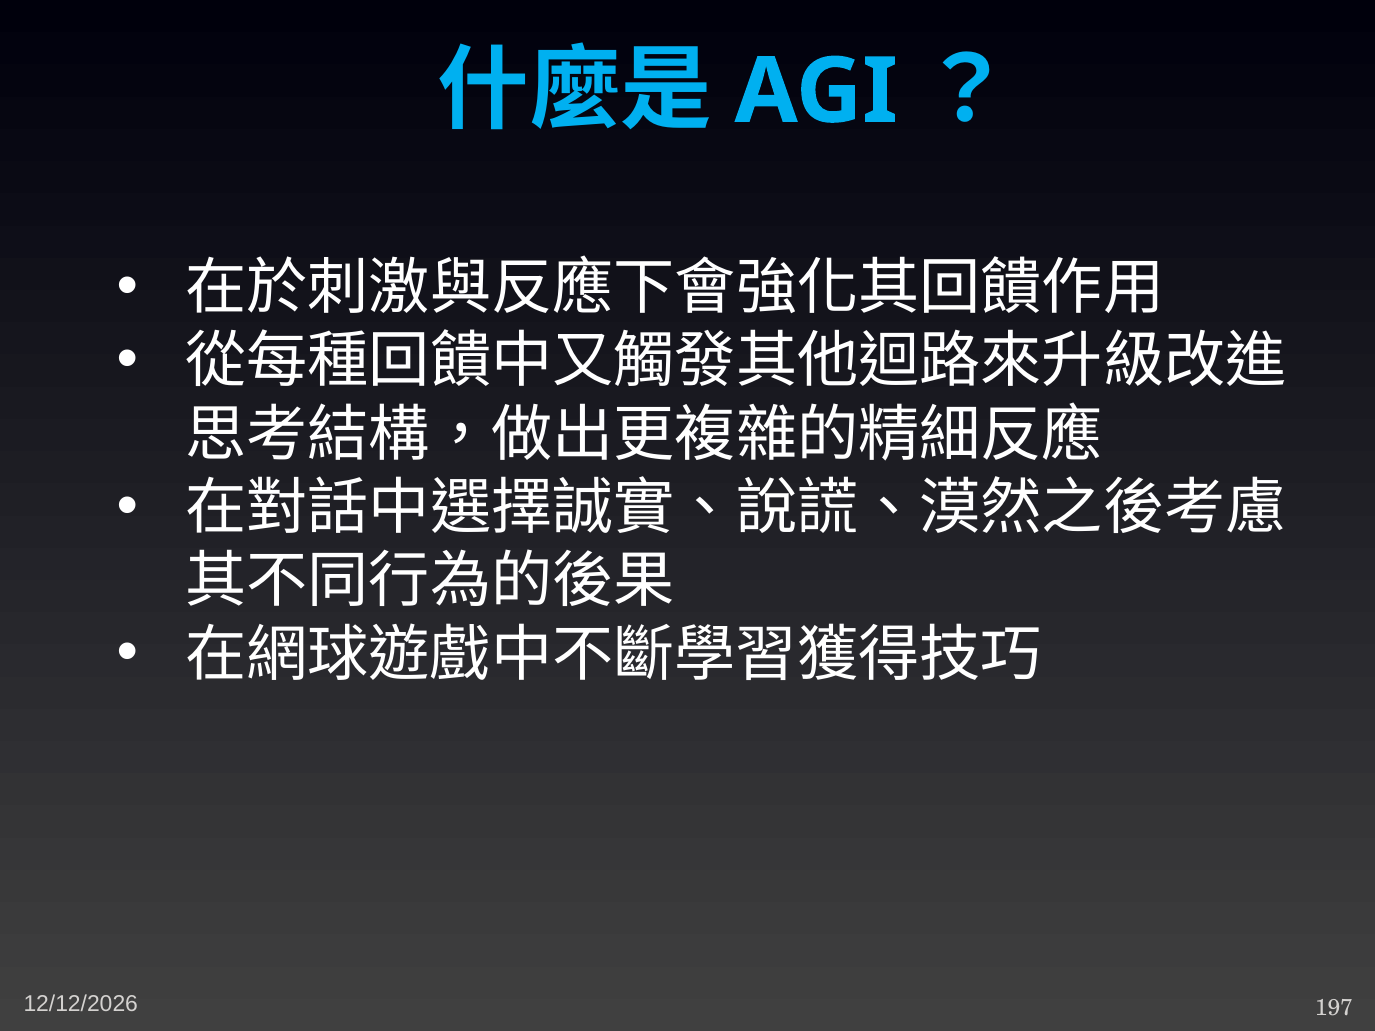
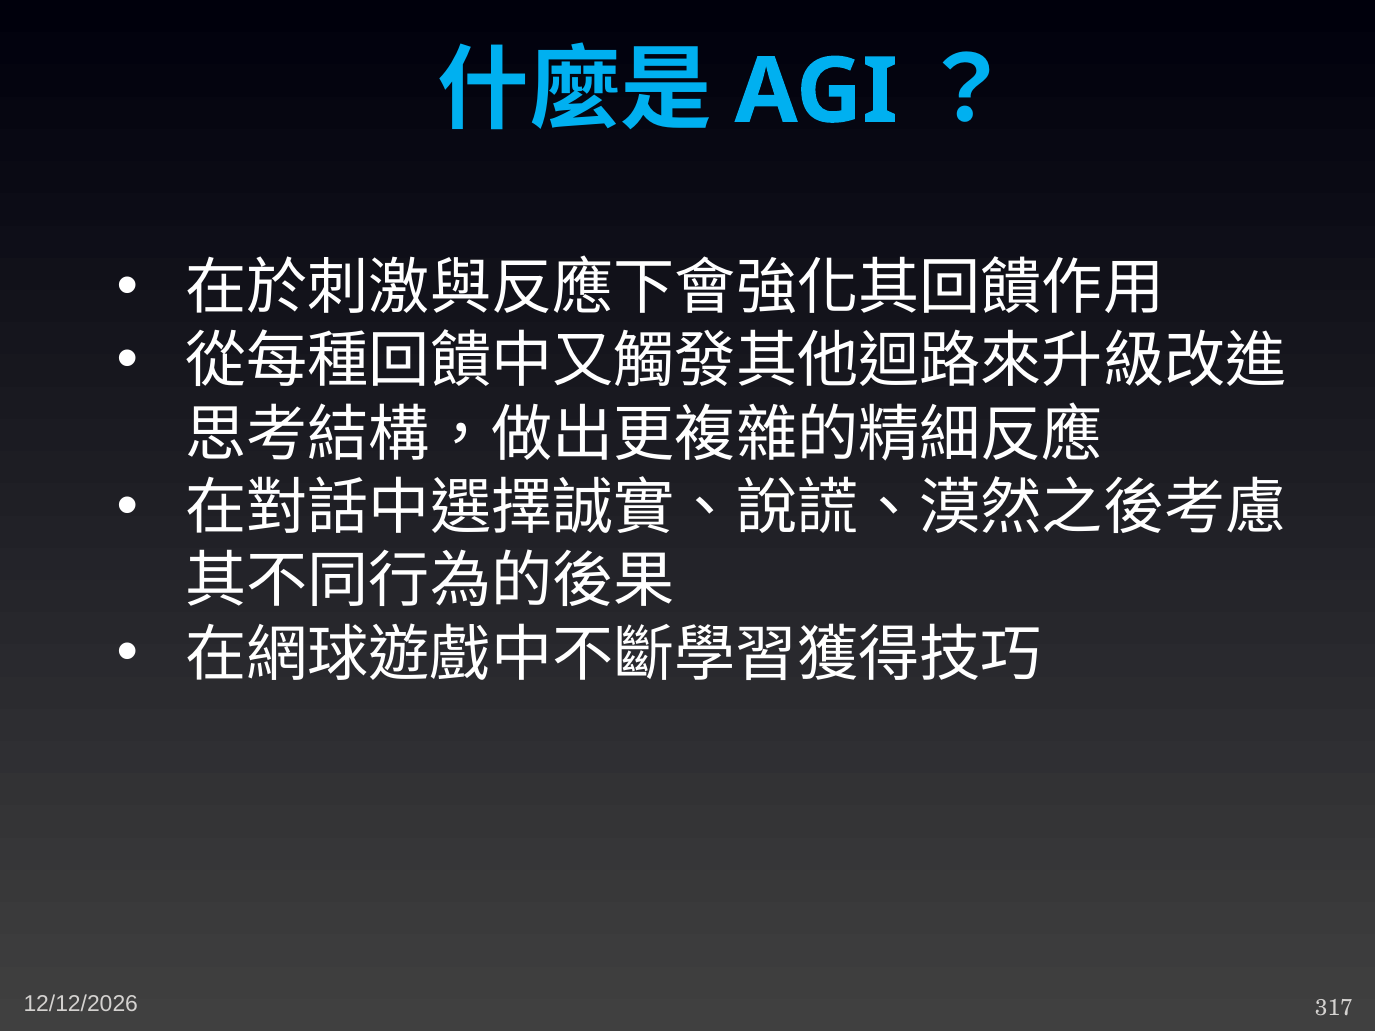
197: 197 -> 317
